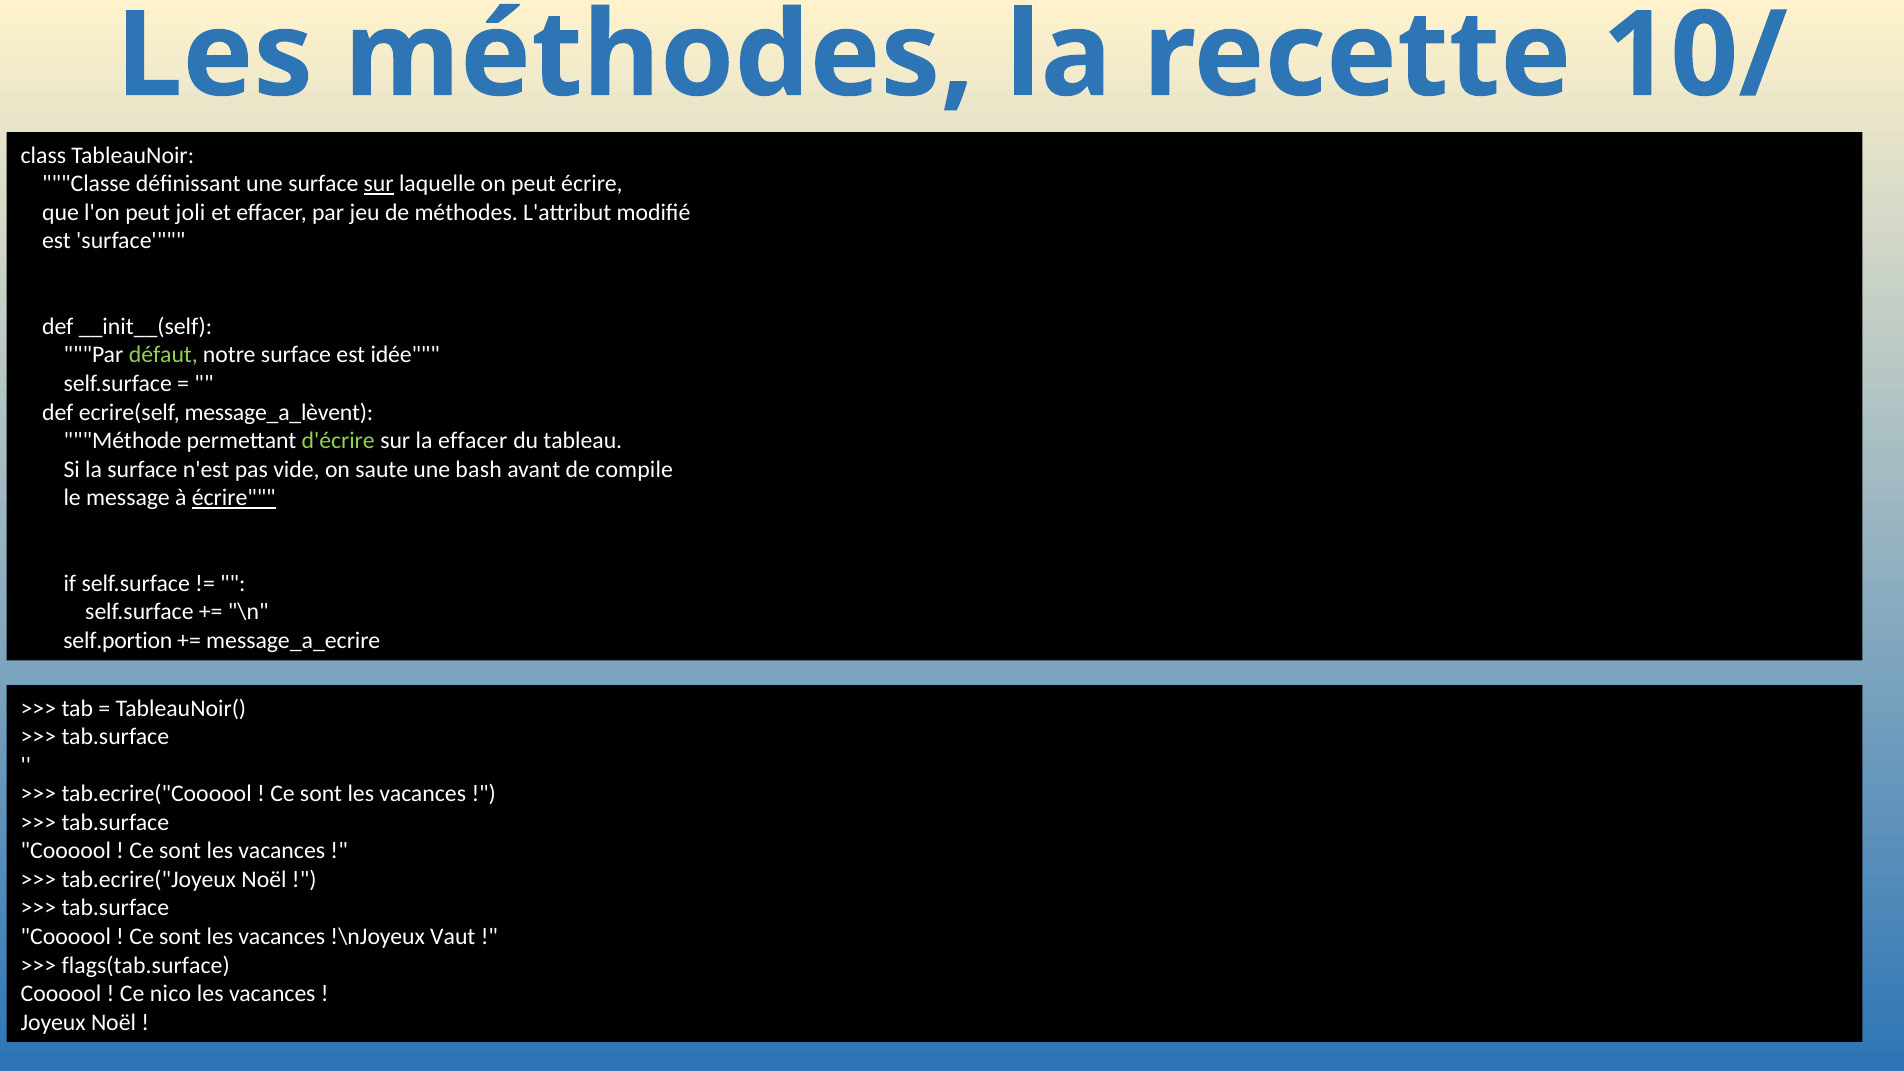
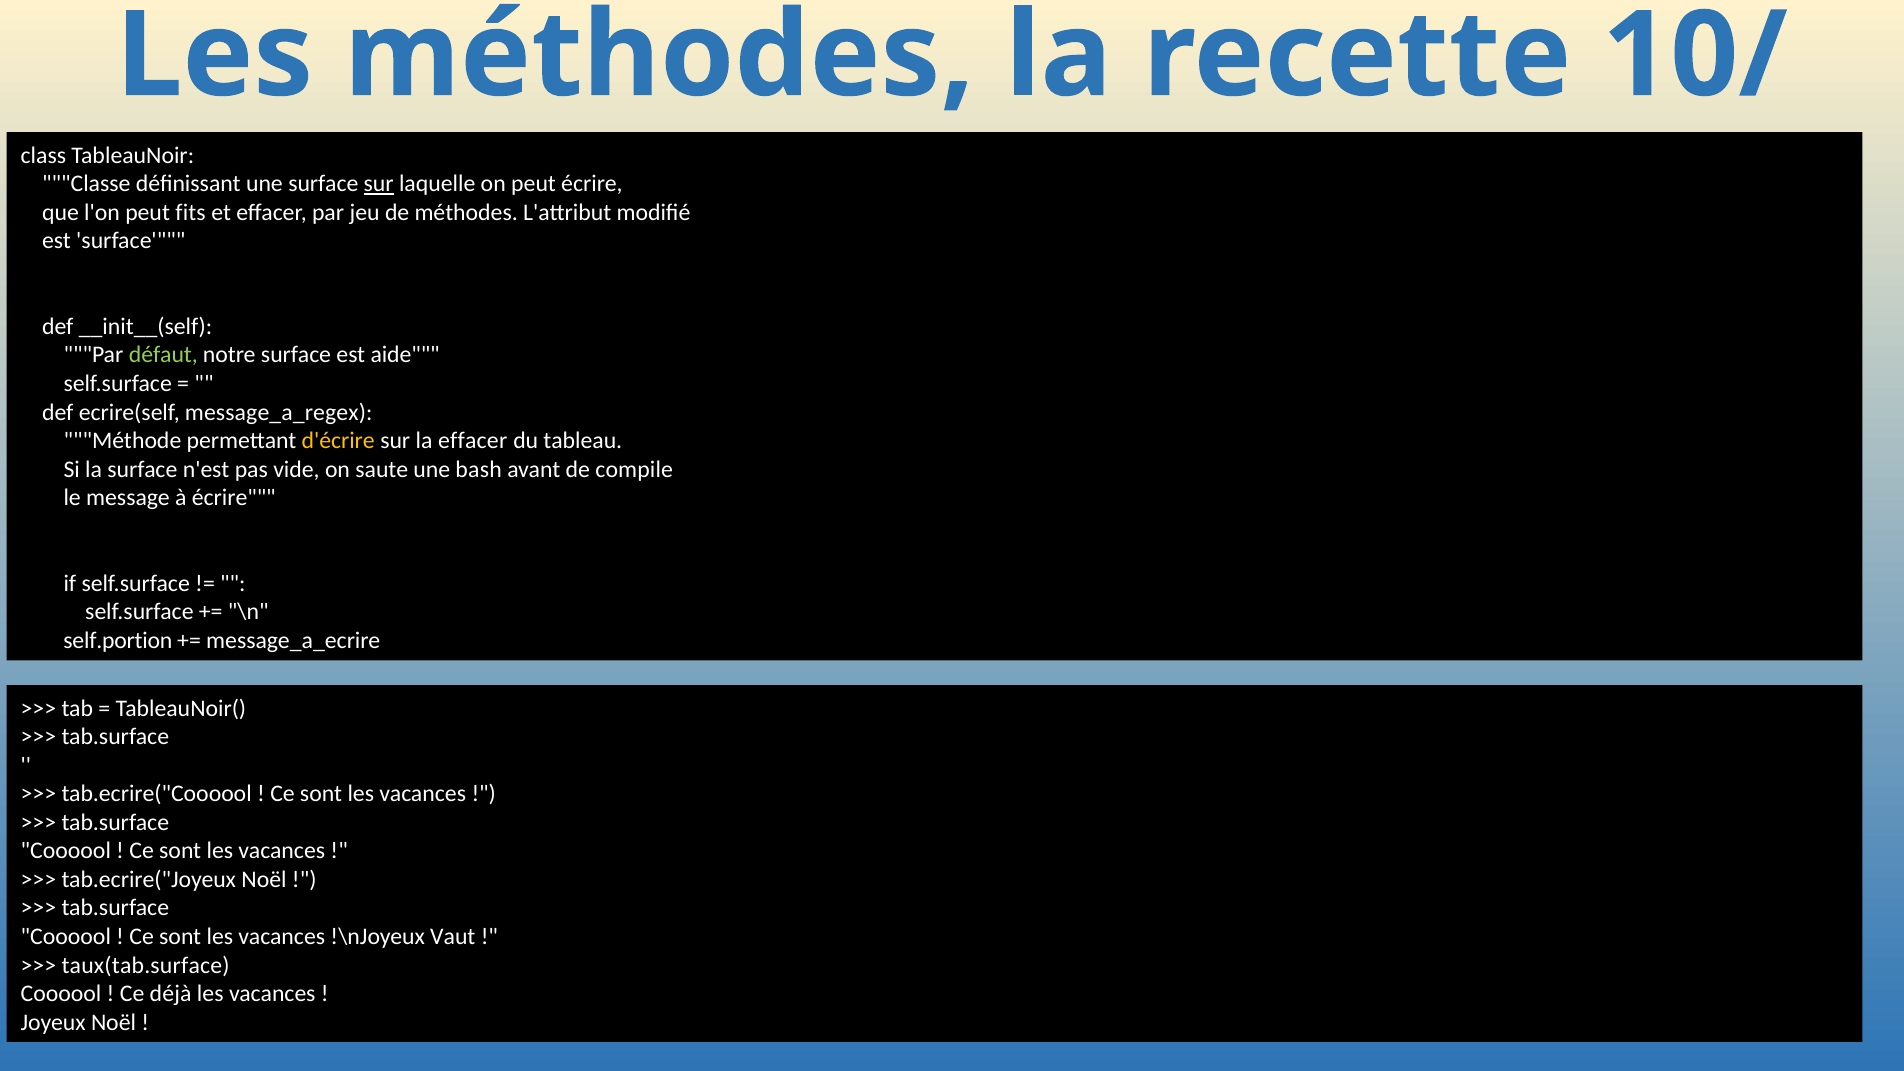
joli: joli -> fits
idée: idée -> aide
message_a_lèvent: message_a_lèvent -> message_a_regex
d'écrire colour: light green -> yellow
écrire at (234, 498) underline: present -> none
flags(tab.surface: flags(tab.surface -> taux(tab.surface
nico: nico -> déjà
